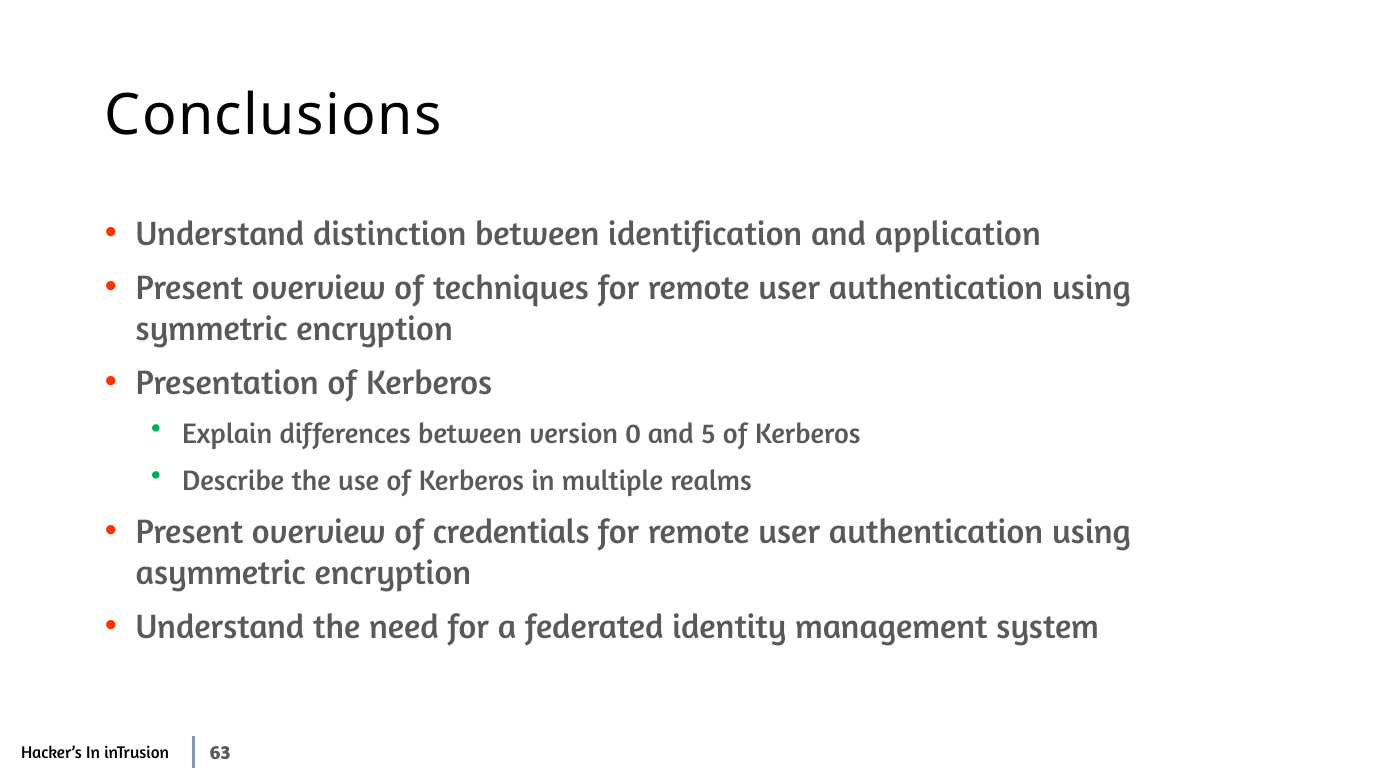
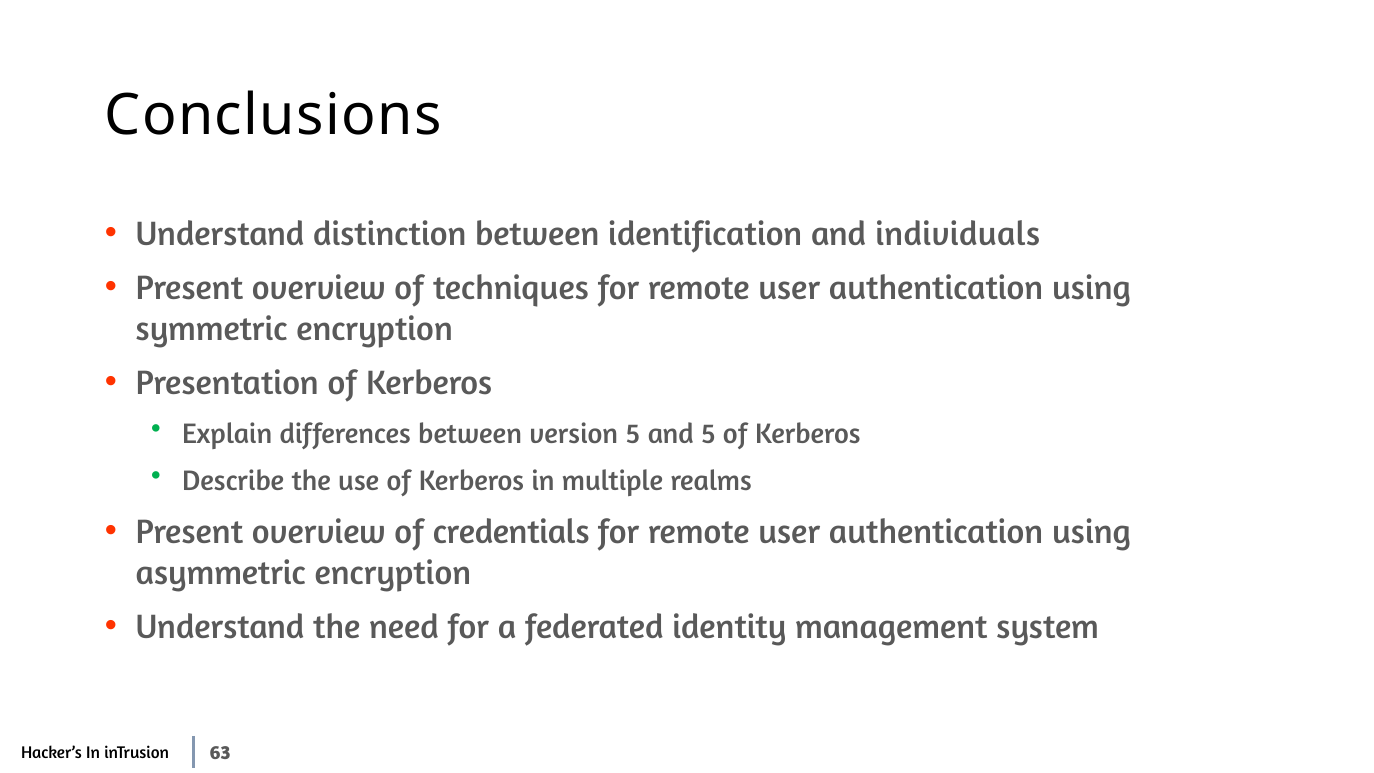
application: application -> individuals
version 0: 0 -> 5
